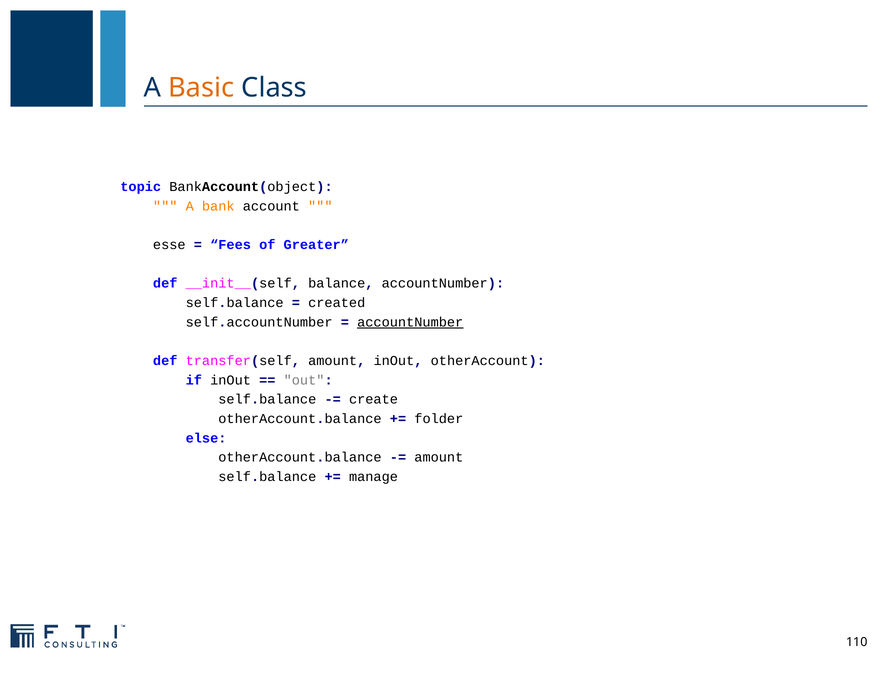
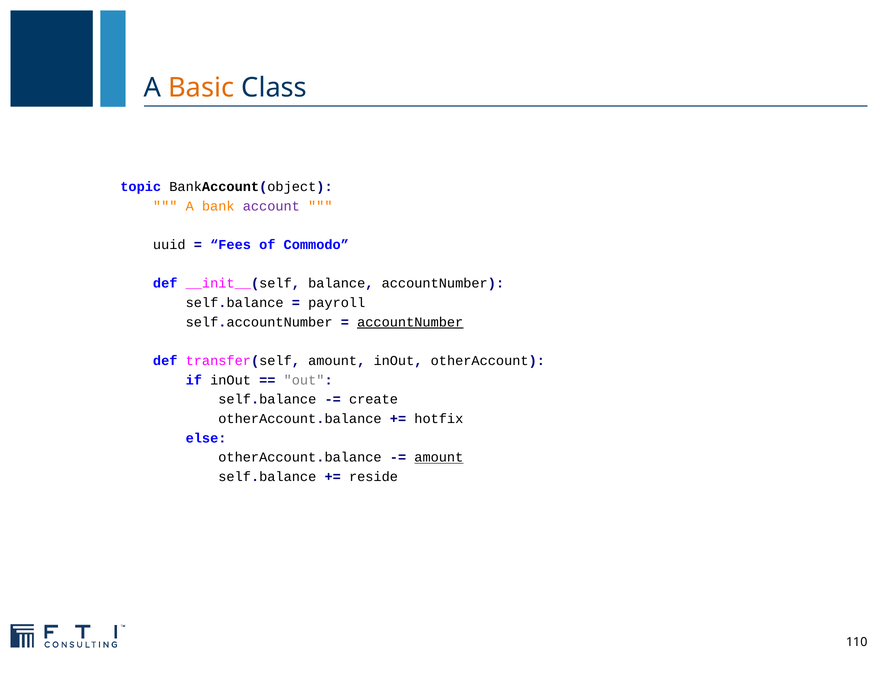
account colour: black -> purple
esse: esse -> uuid
Greater: Greater -> Commodo
created: created -> payroll
folder: folder -> hotfix
amount at (439, 457) underline: none -> present
manage: manage -> reside
